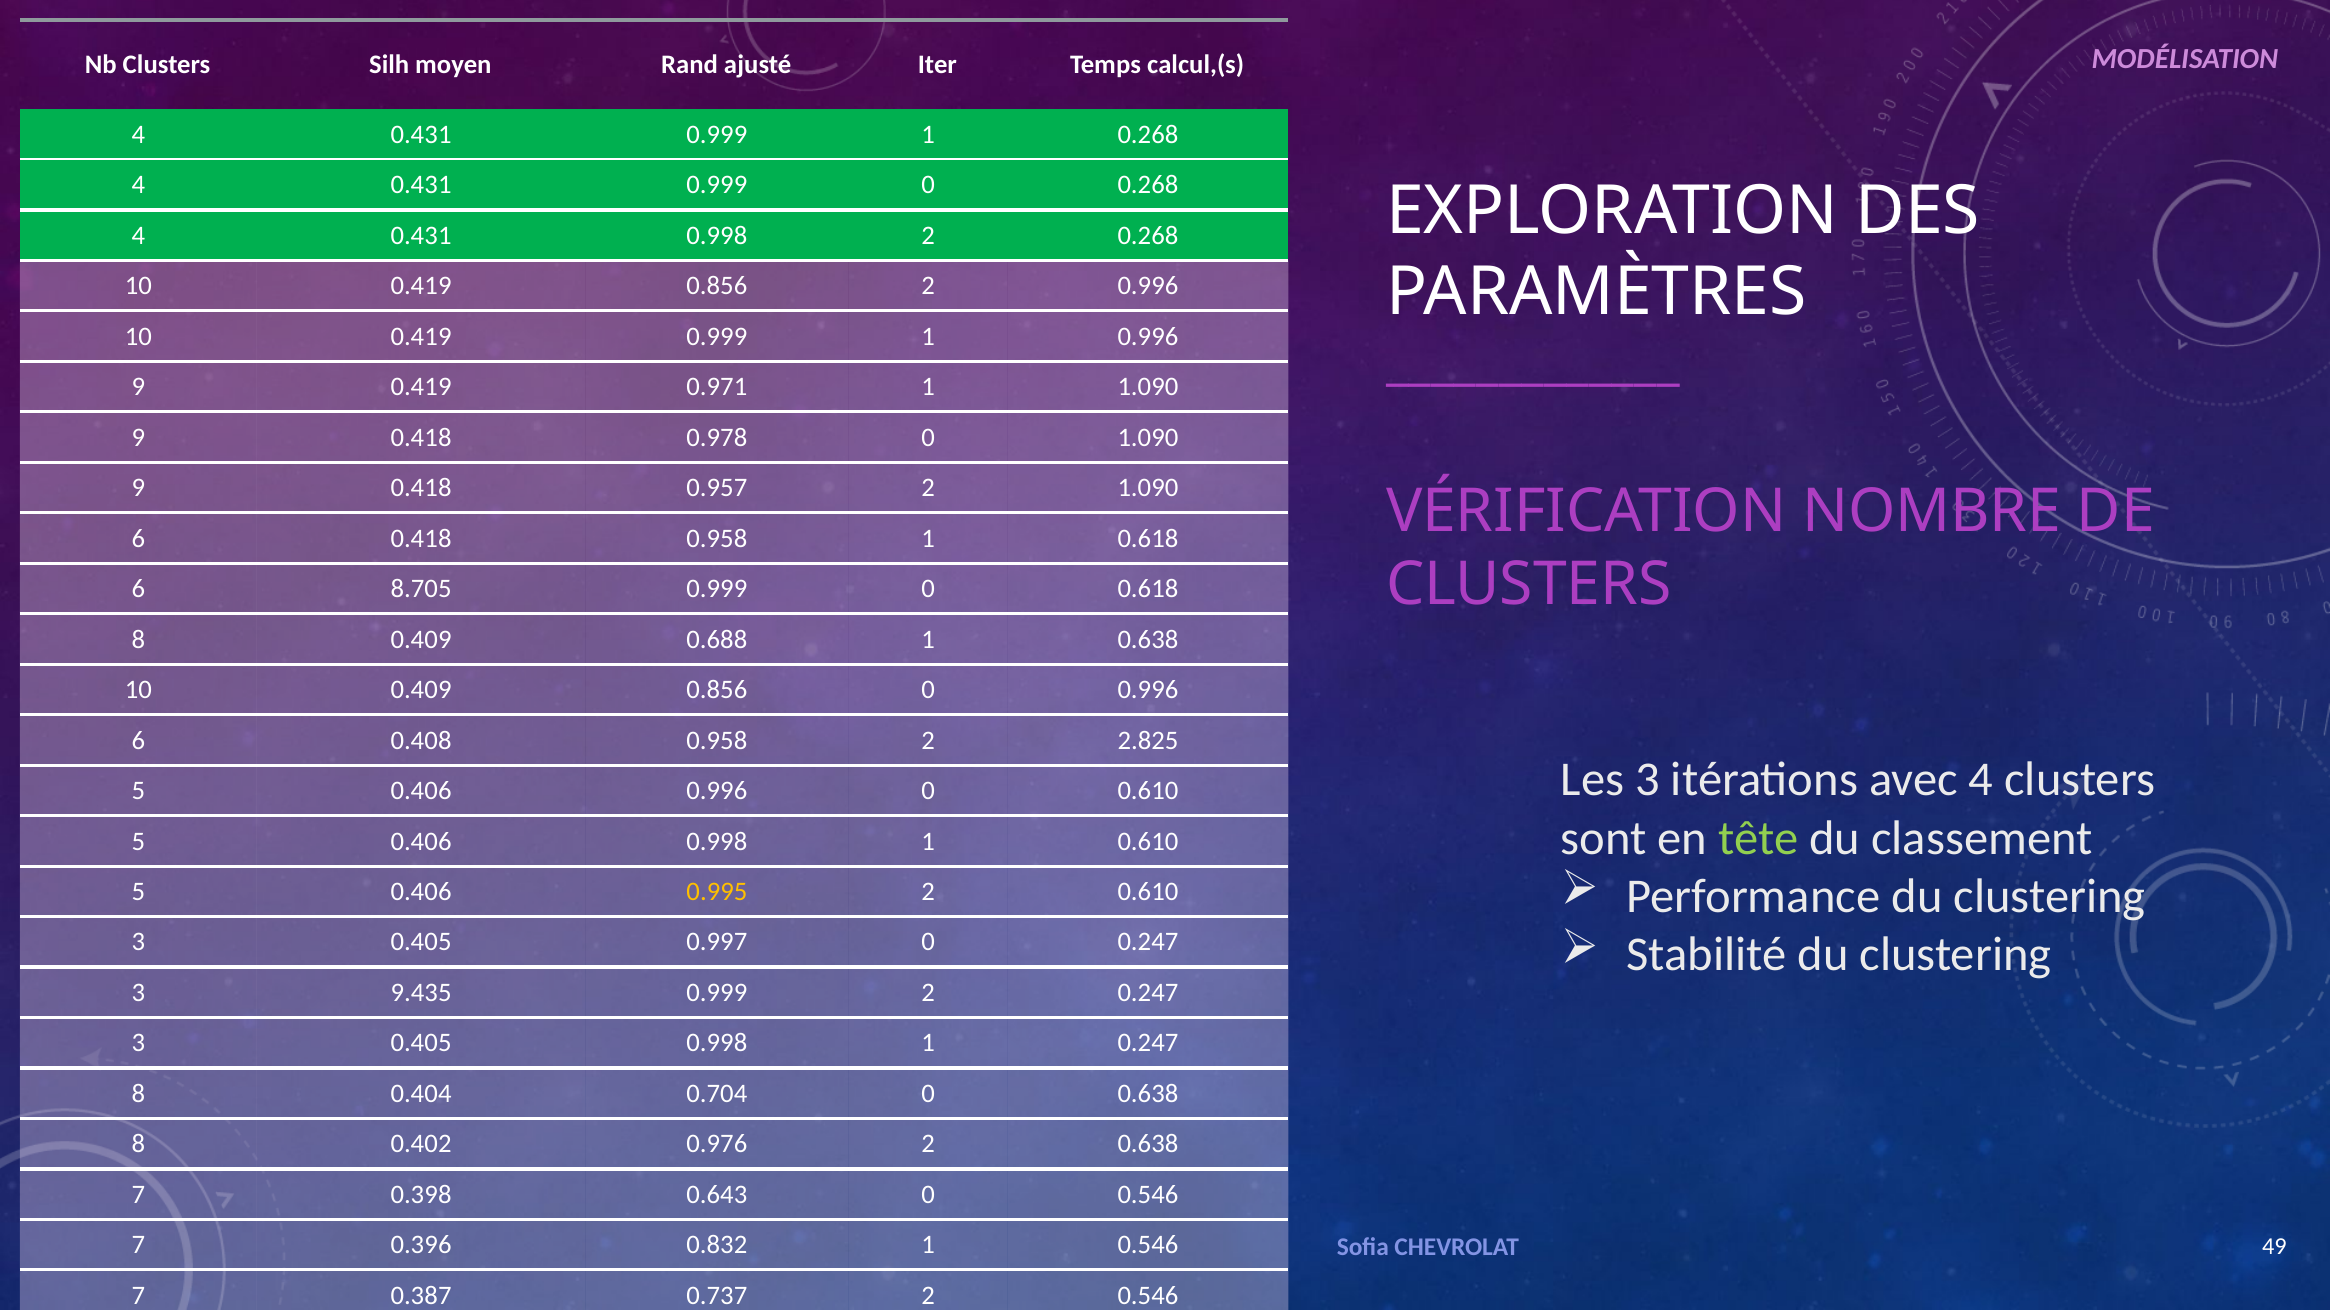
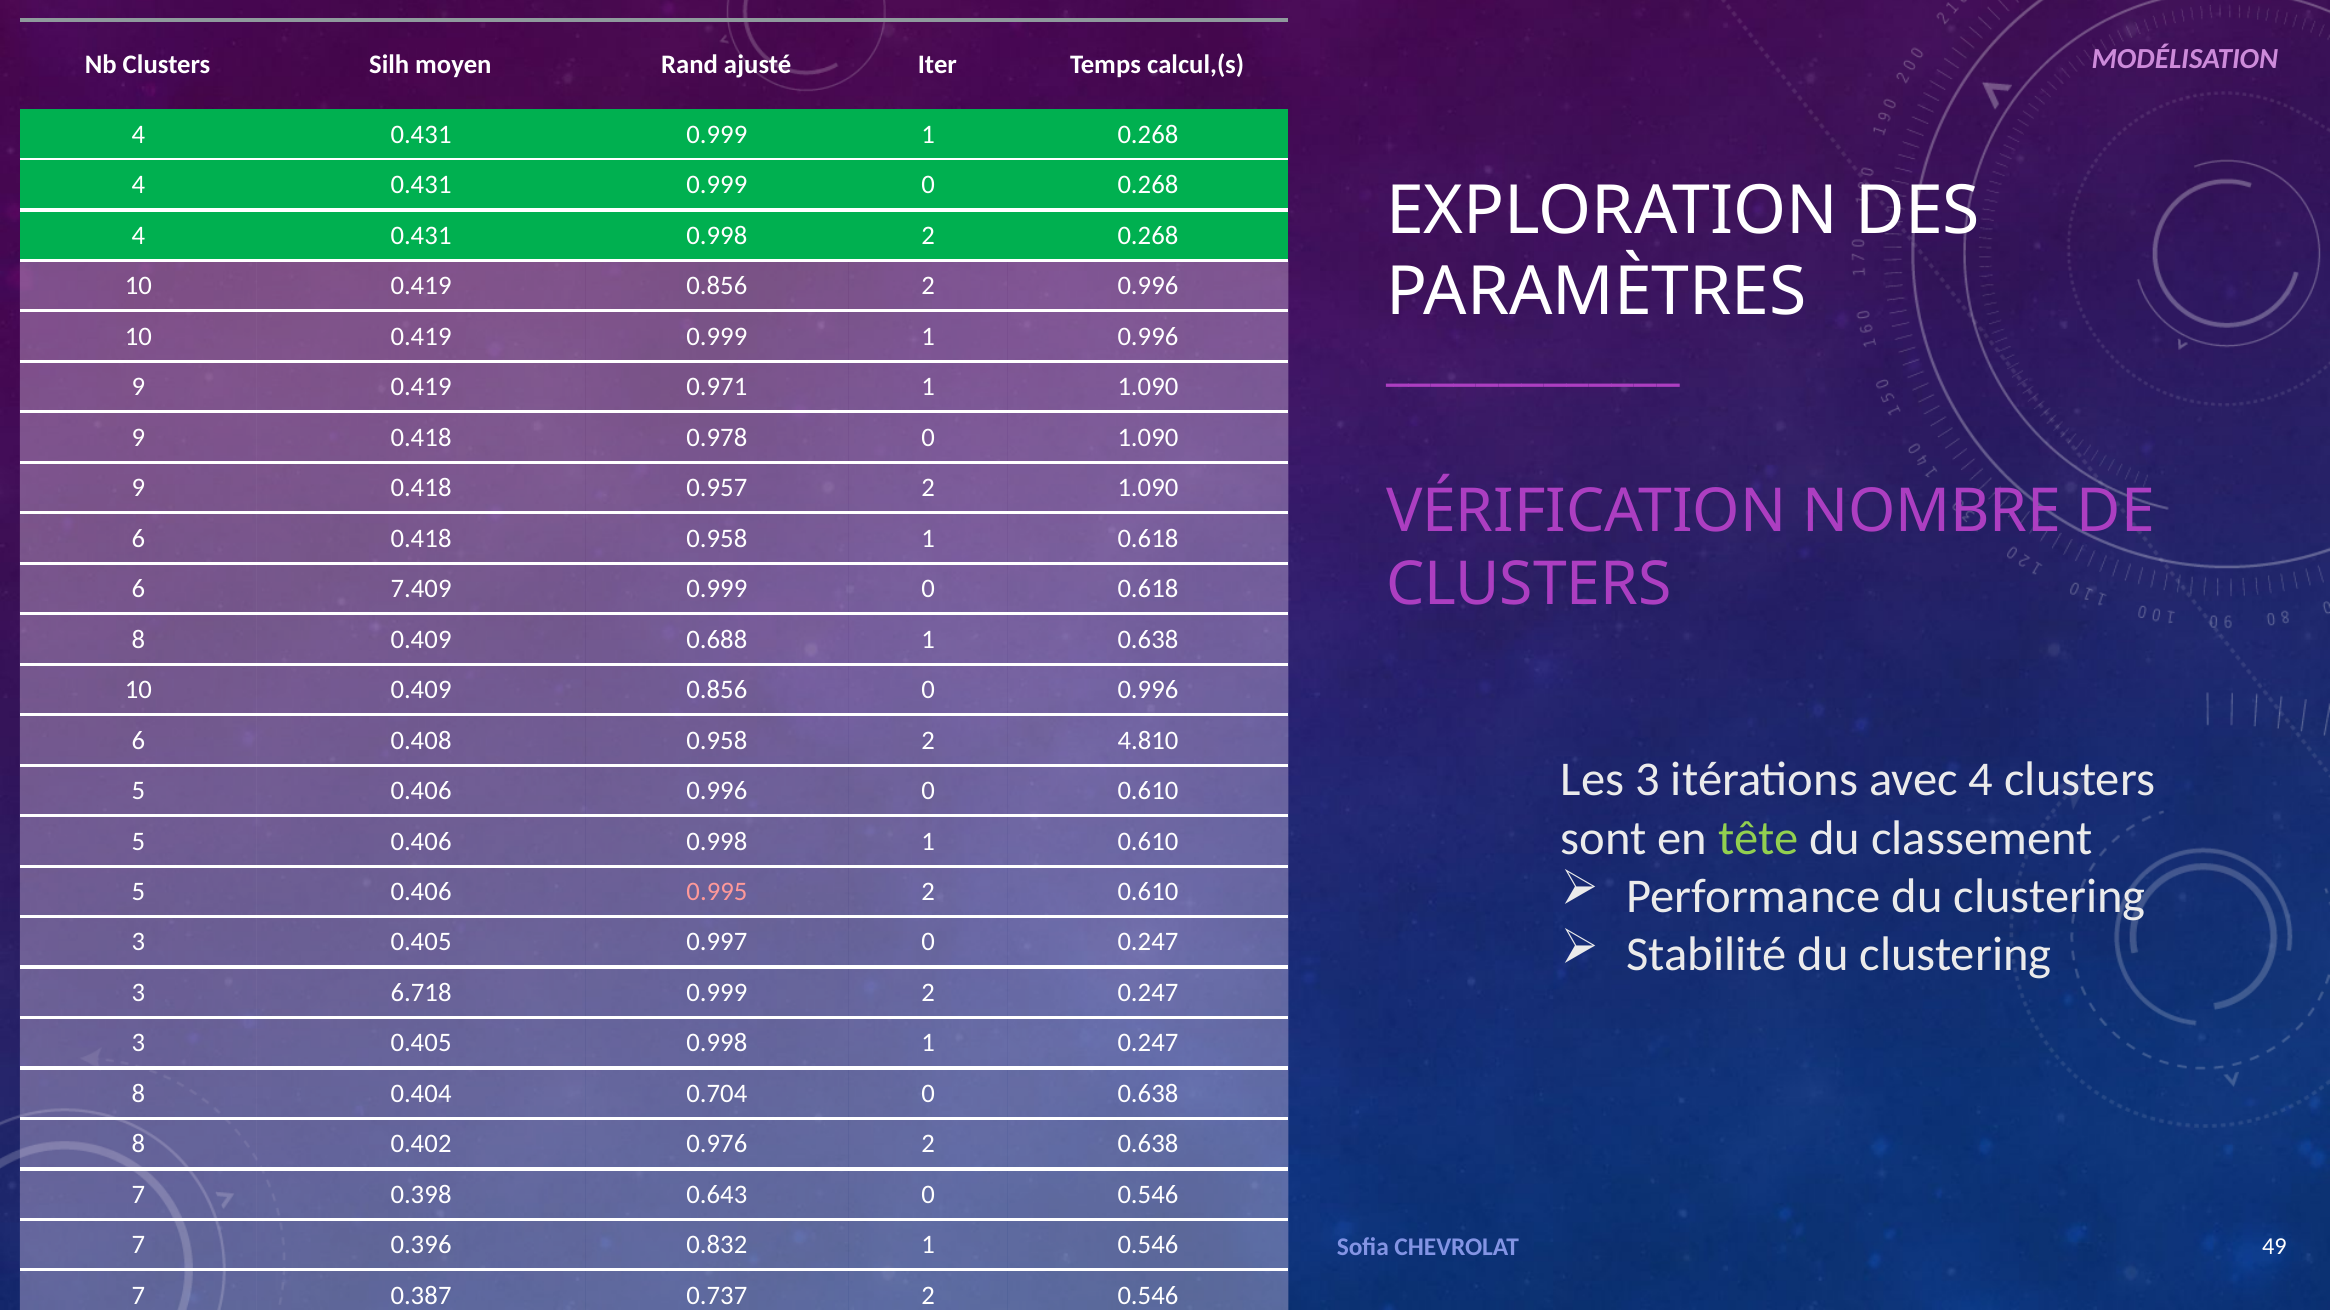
8.705: 8.705 -> 7.409
2.825: 2.825 -> 4.810
0.995 colour: yellow -> pink
9.435: 9.435 -> 6.718
